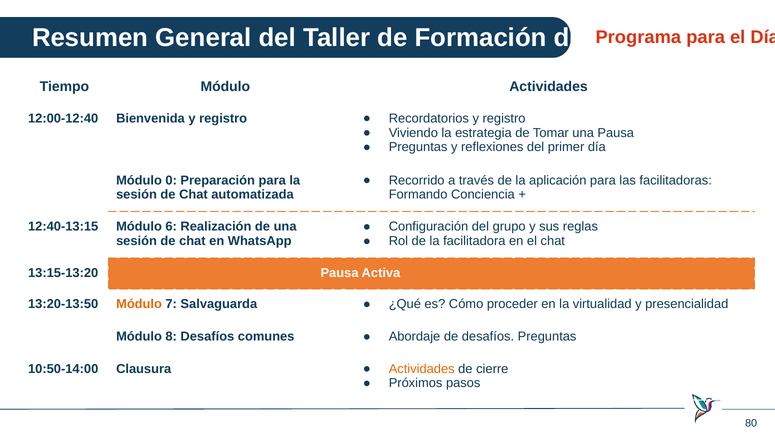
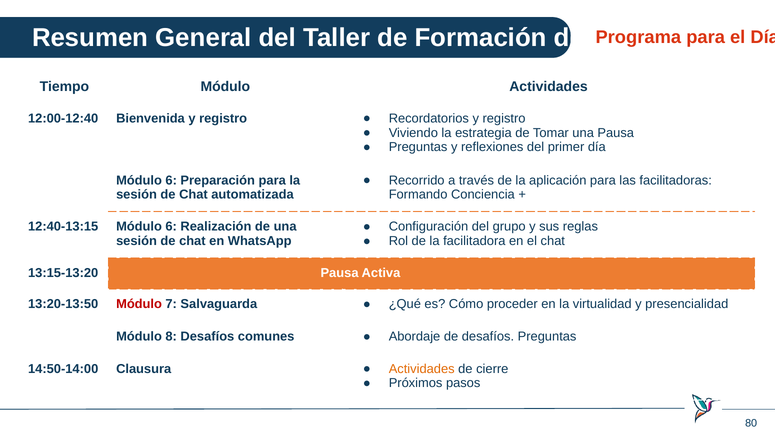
0 at (171, 180): 0 -> 6
Módulo at (139, 304) colour: orange -> red
10:50-14:00: 10:50-14:00 -> 14:50-14:00
